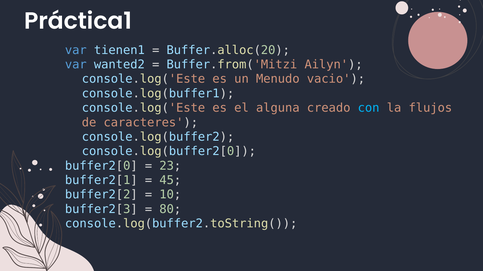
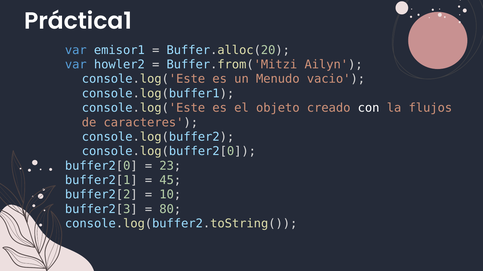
tienen1: tienen1 -> emisor1
wanted2: wanted2 -> howler2
alguna: alguna -> objeto
con colour: light blue -> white
